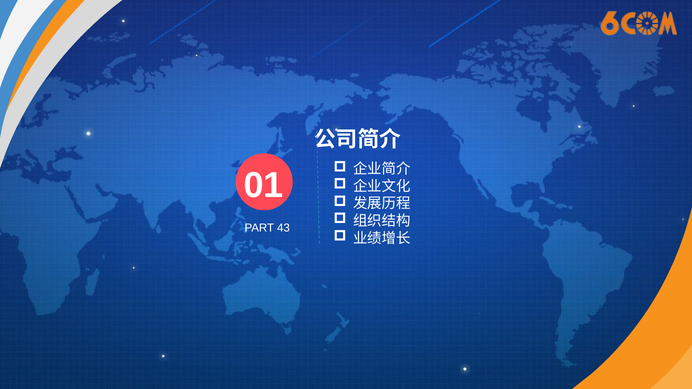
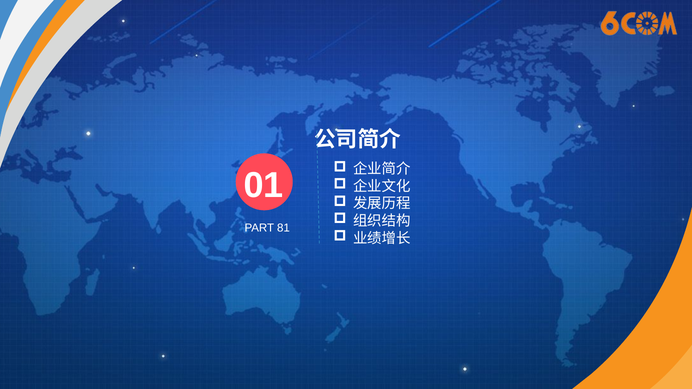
43: 43 -> 81
